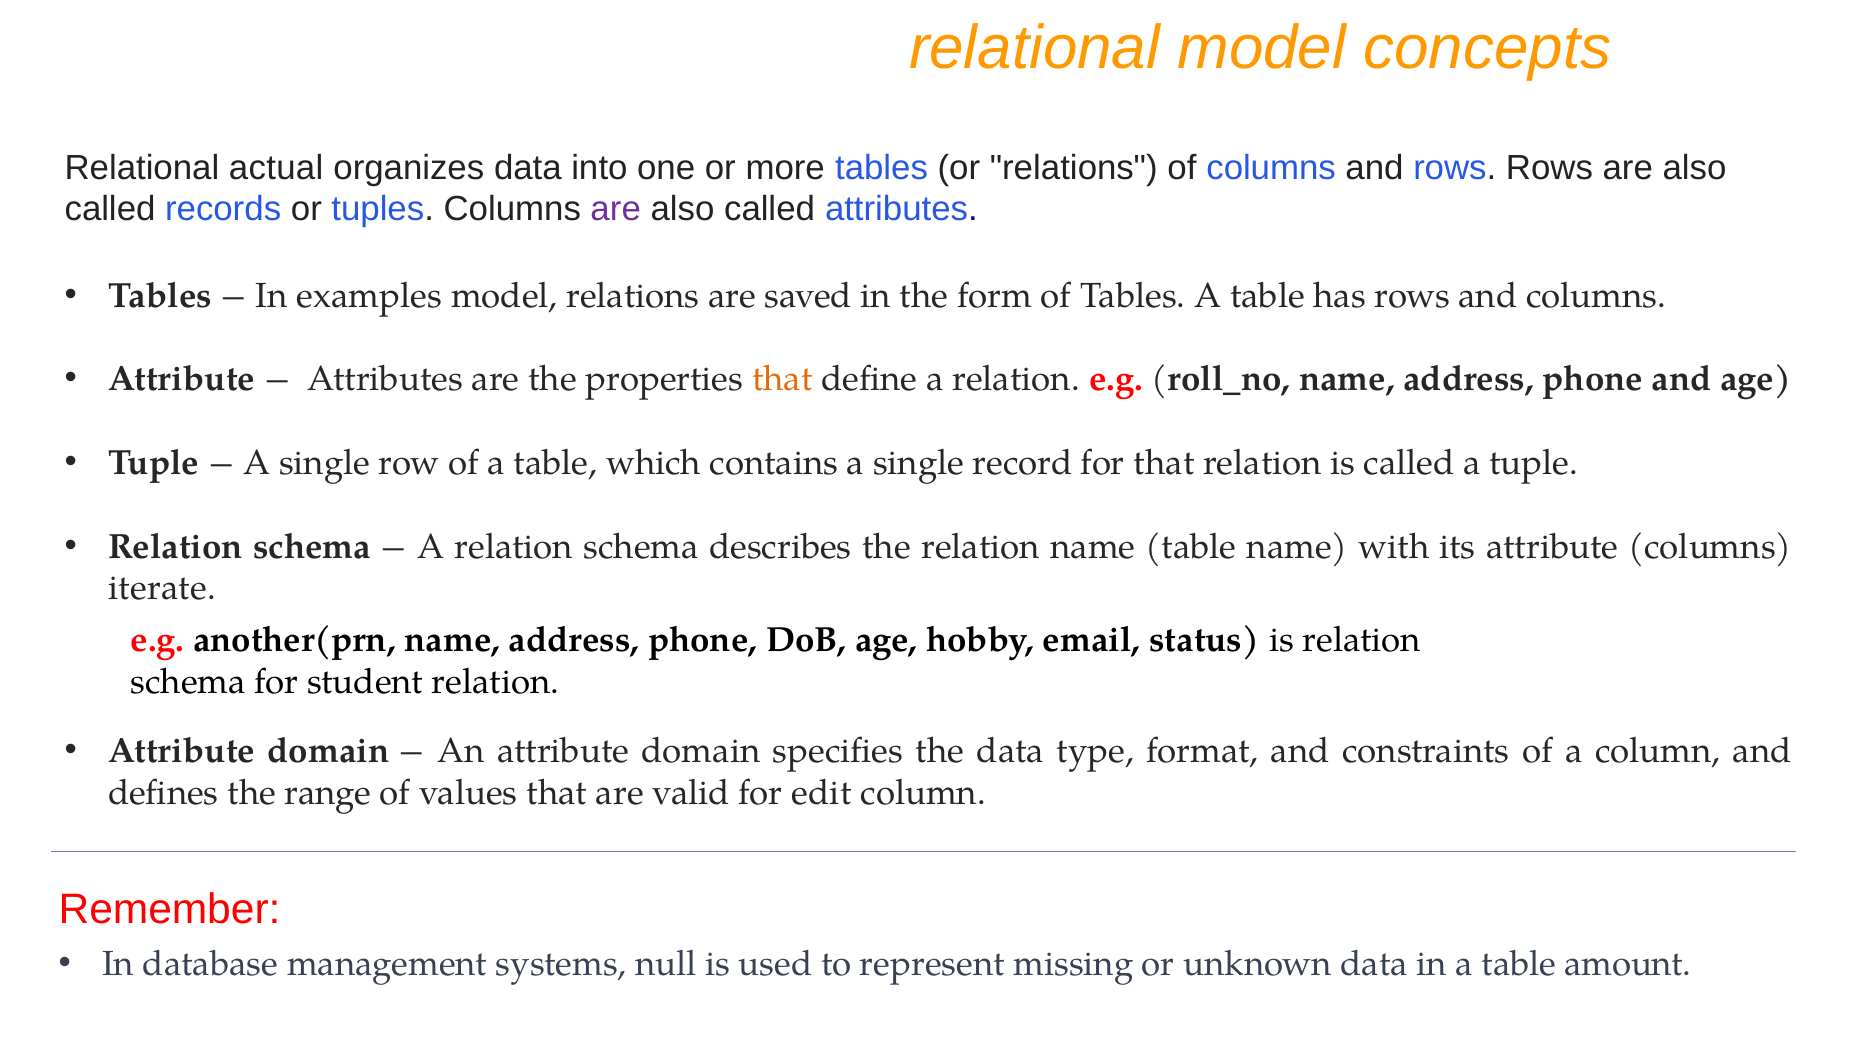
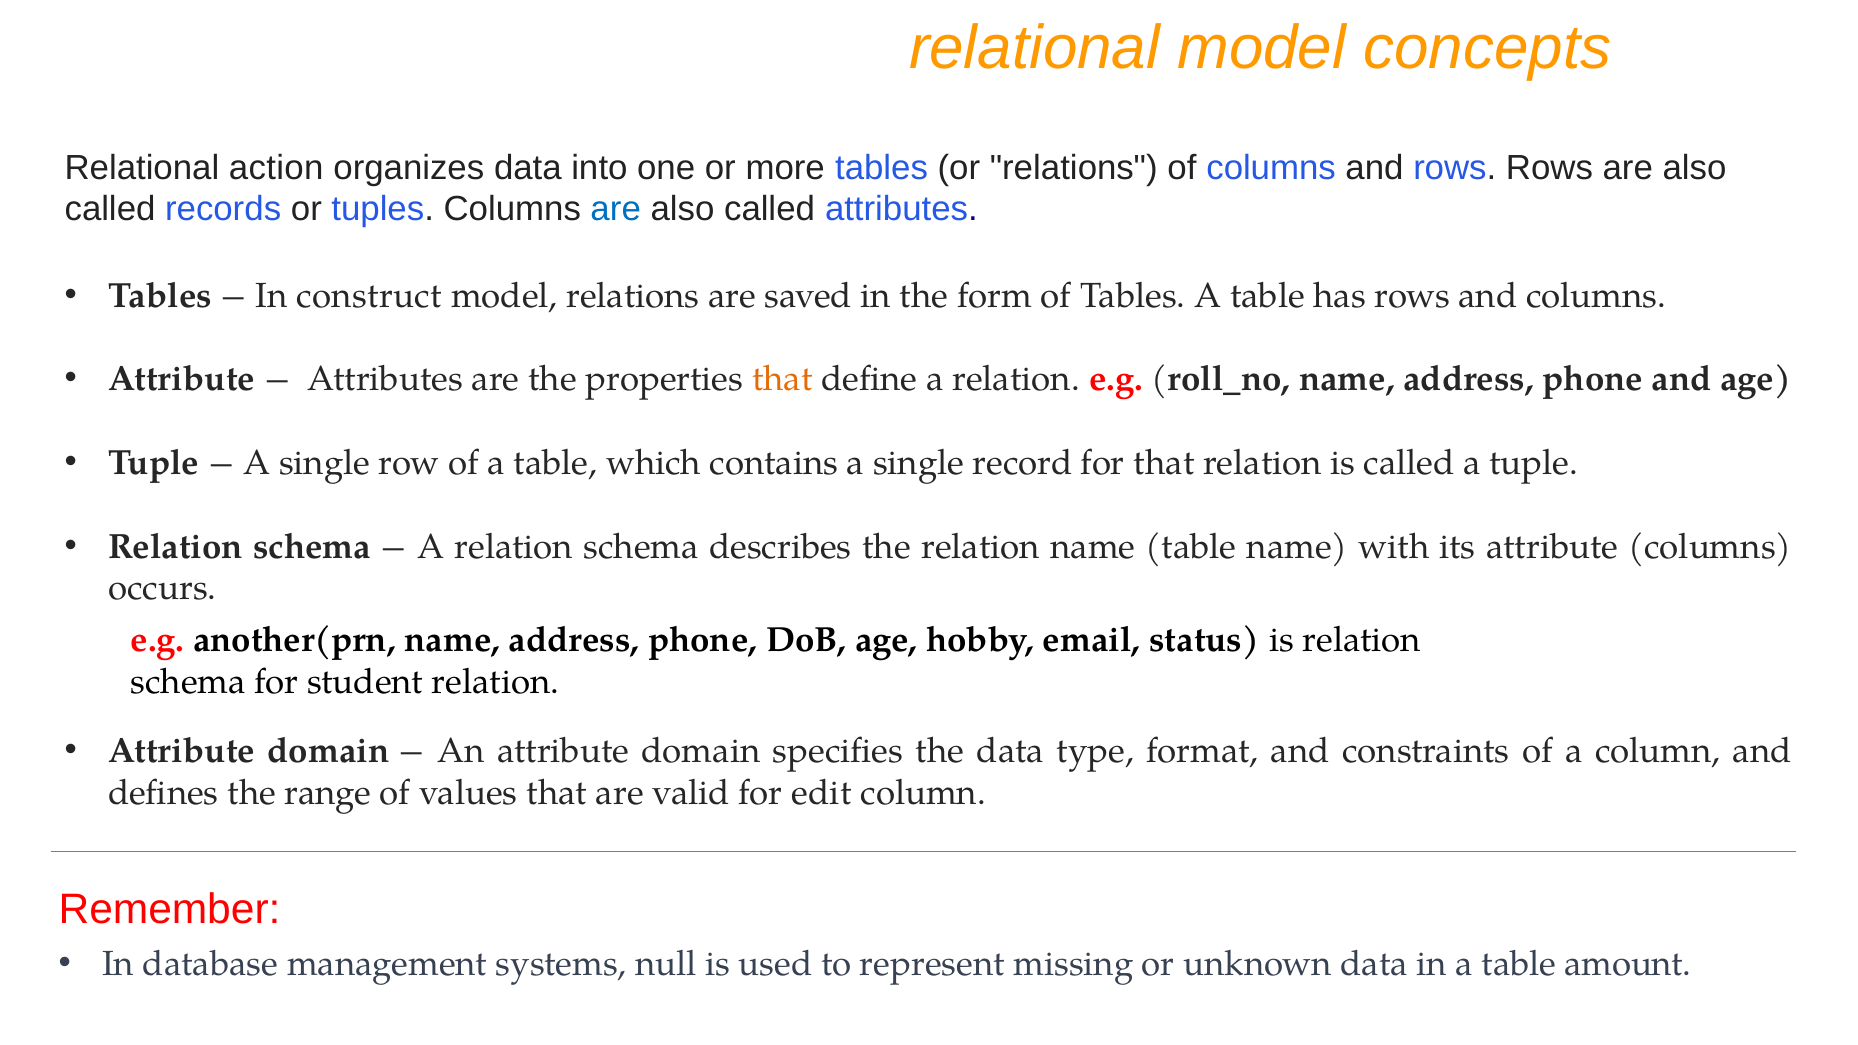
actual: actual -> action
are at (616, 209) colour: purple -> blue
examples: examples -> construct
iterate: iterate -> occurs
